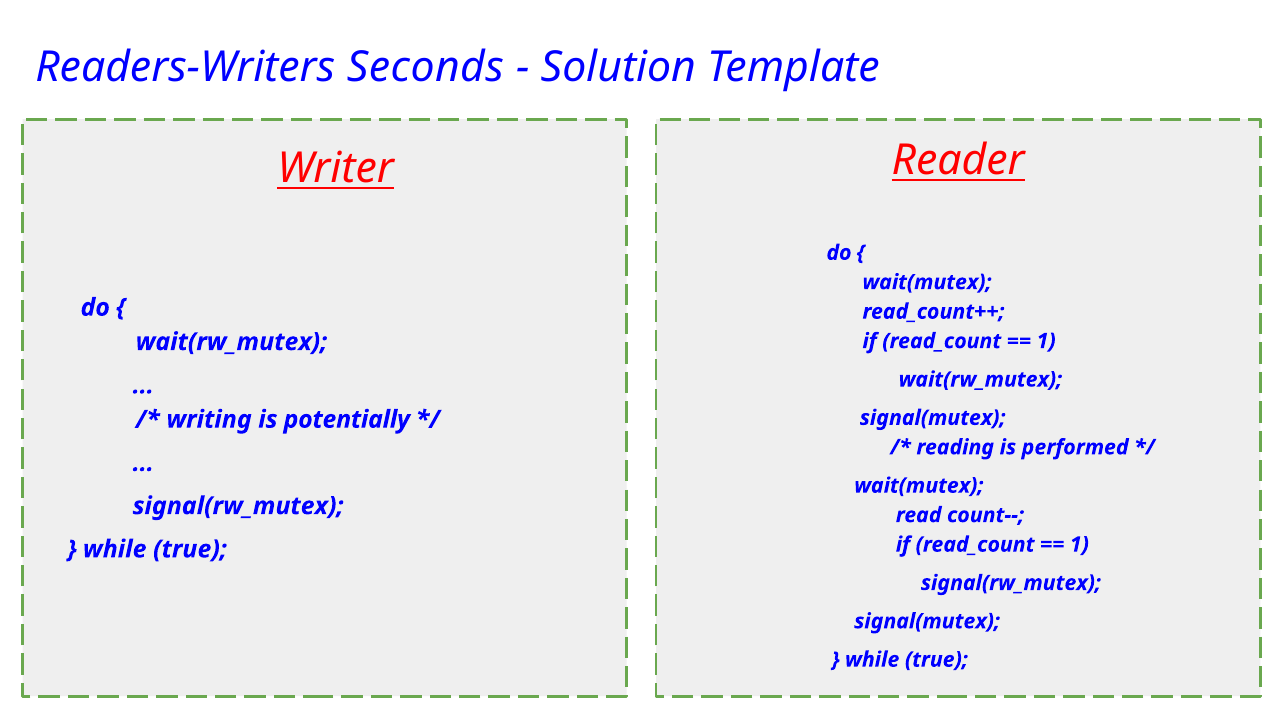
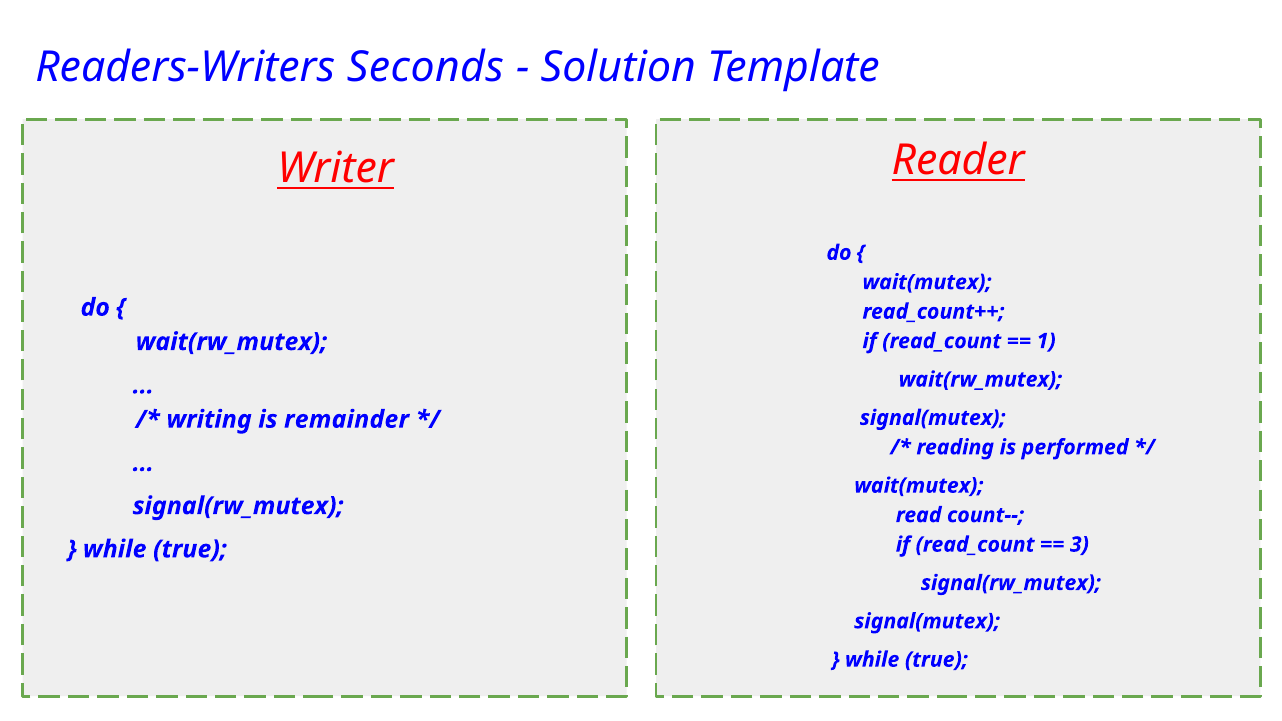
potentially: potentially -> remainder
1 at (1079, 545): 1 -> 3
